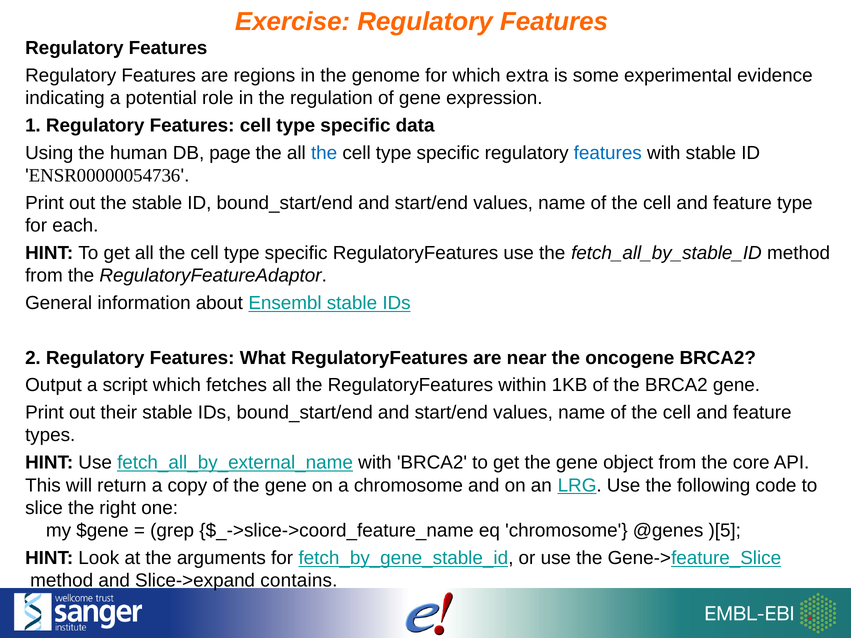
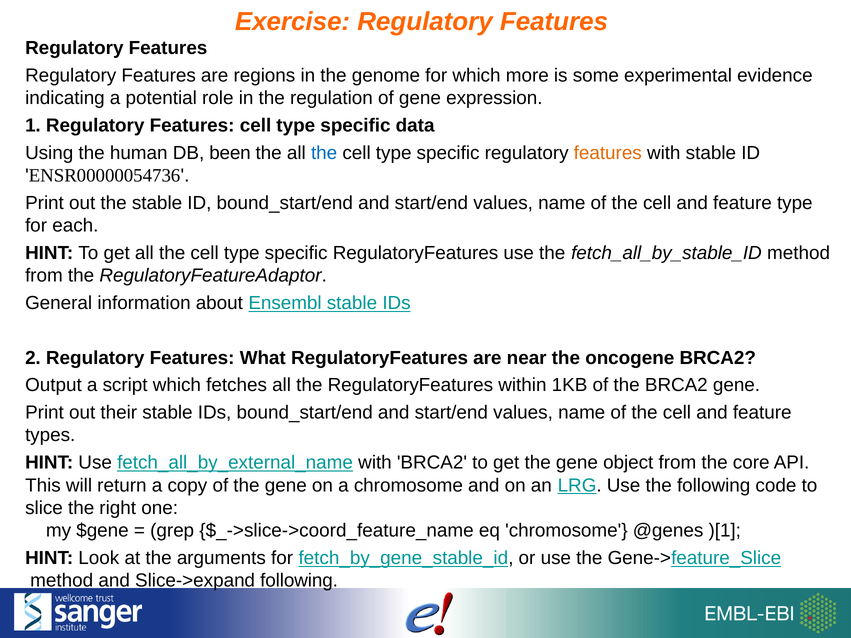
extra: extra -> more
page: page -> been
features at (608, 153) colour: blue -> orange
)[5: )[5 -> )[1
Slice->expand contains: contains -> following
